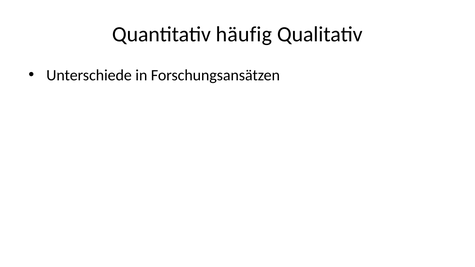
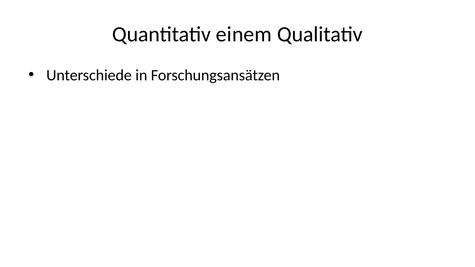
häufig: häufig -> einem
